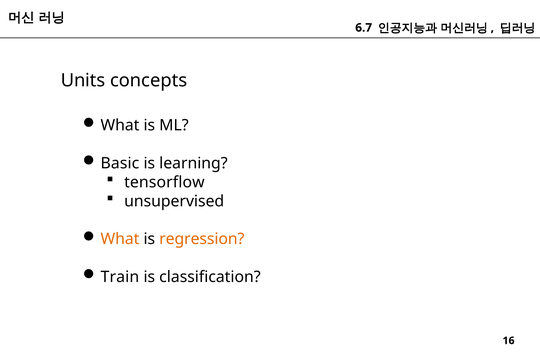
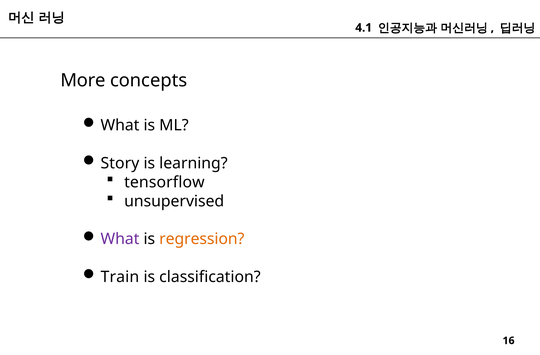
6.7: 6.7 -> 4.1
Units: Units -> More
Basic: Basic -> Story
What at (120, 239) colour: orange -> purple
